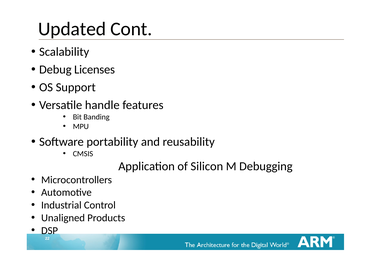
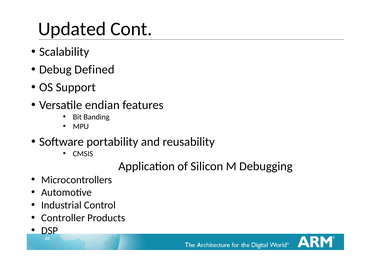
Licenses: Licenses -> Defined
handle: handle -> endian
Unaligned: Unaligned -> Controller
